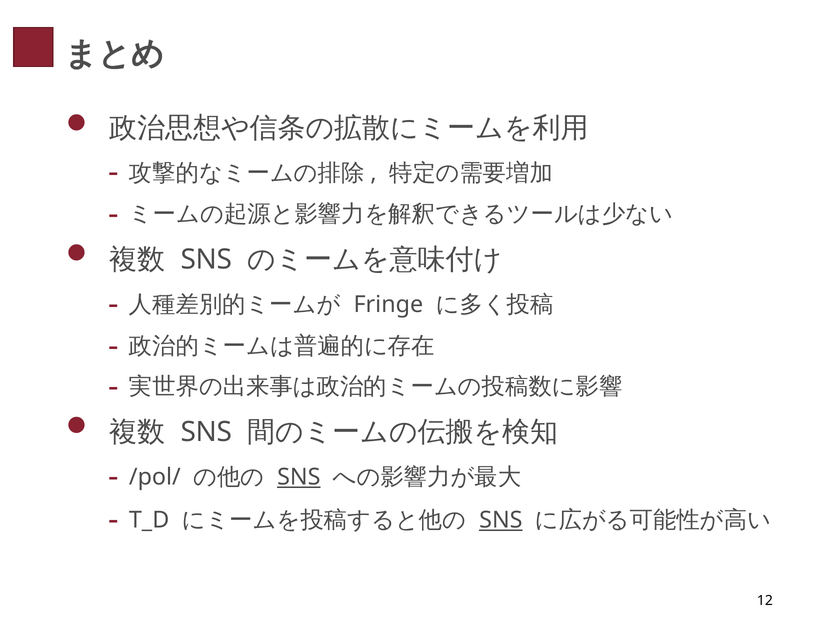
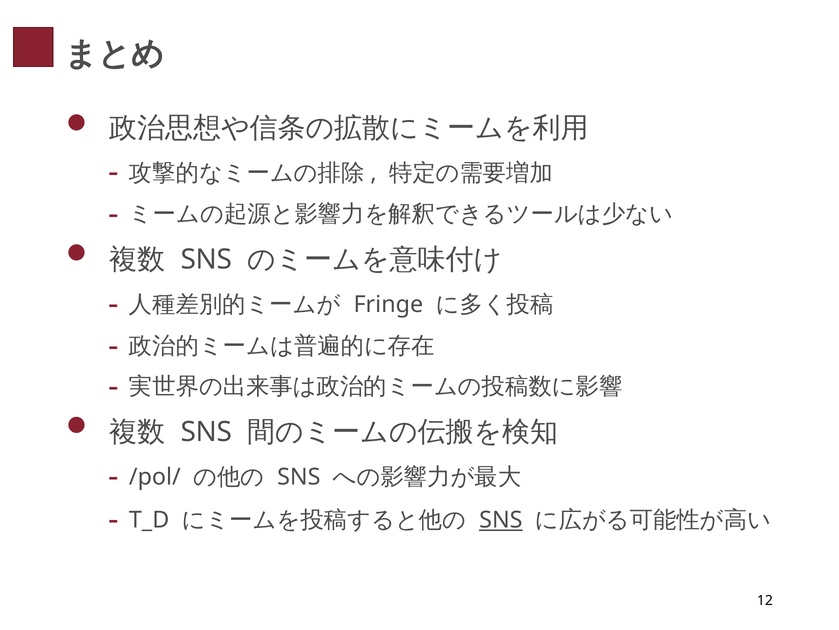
SNS at (299, 477) underline: present -> none
